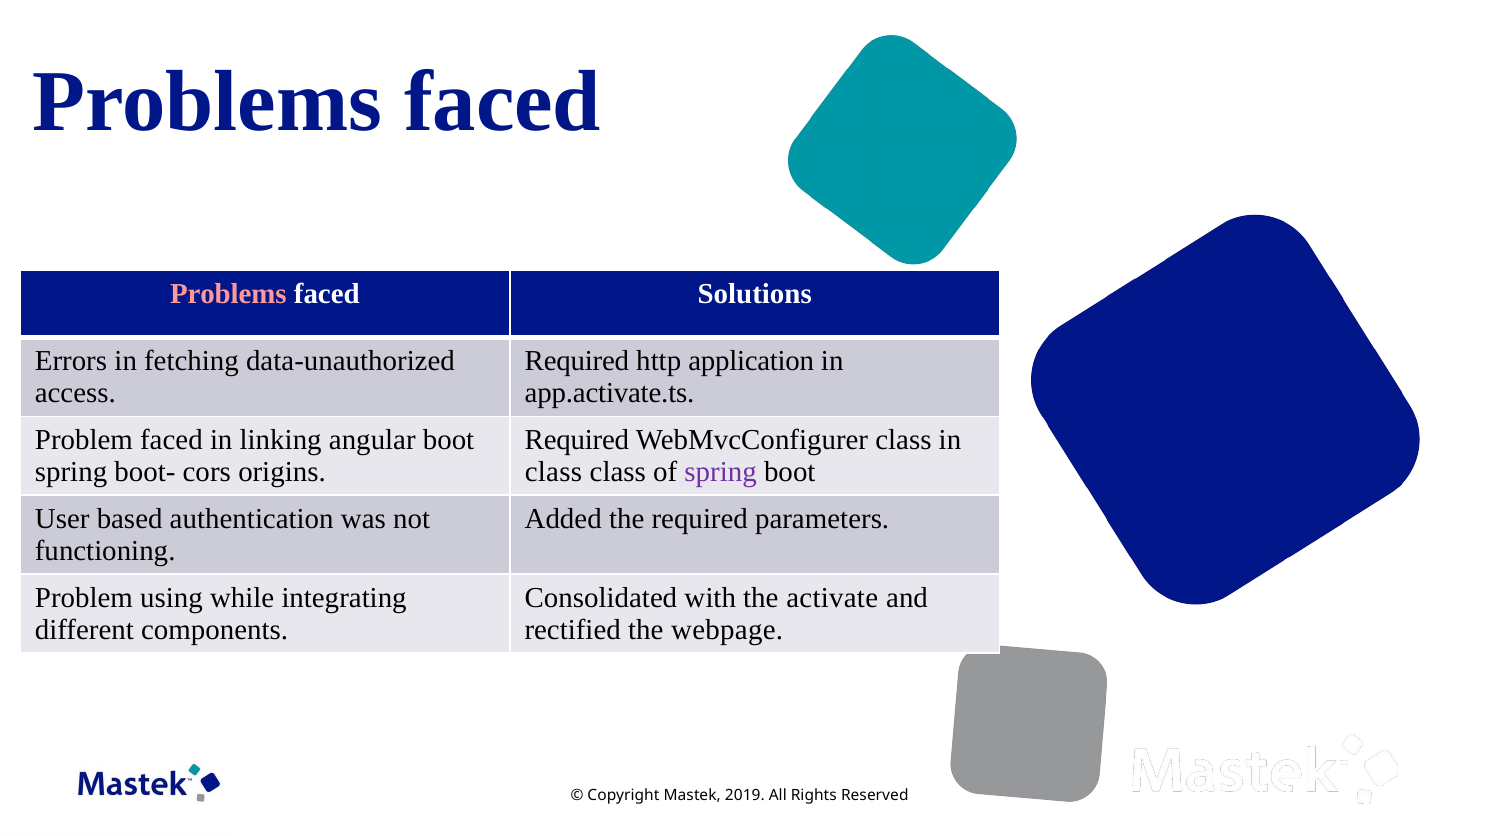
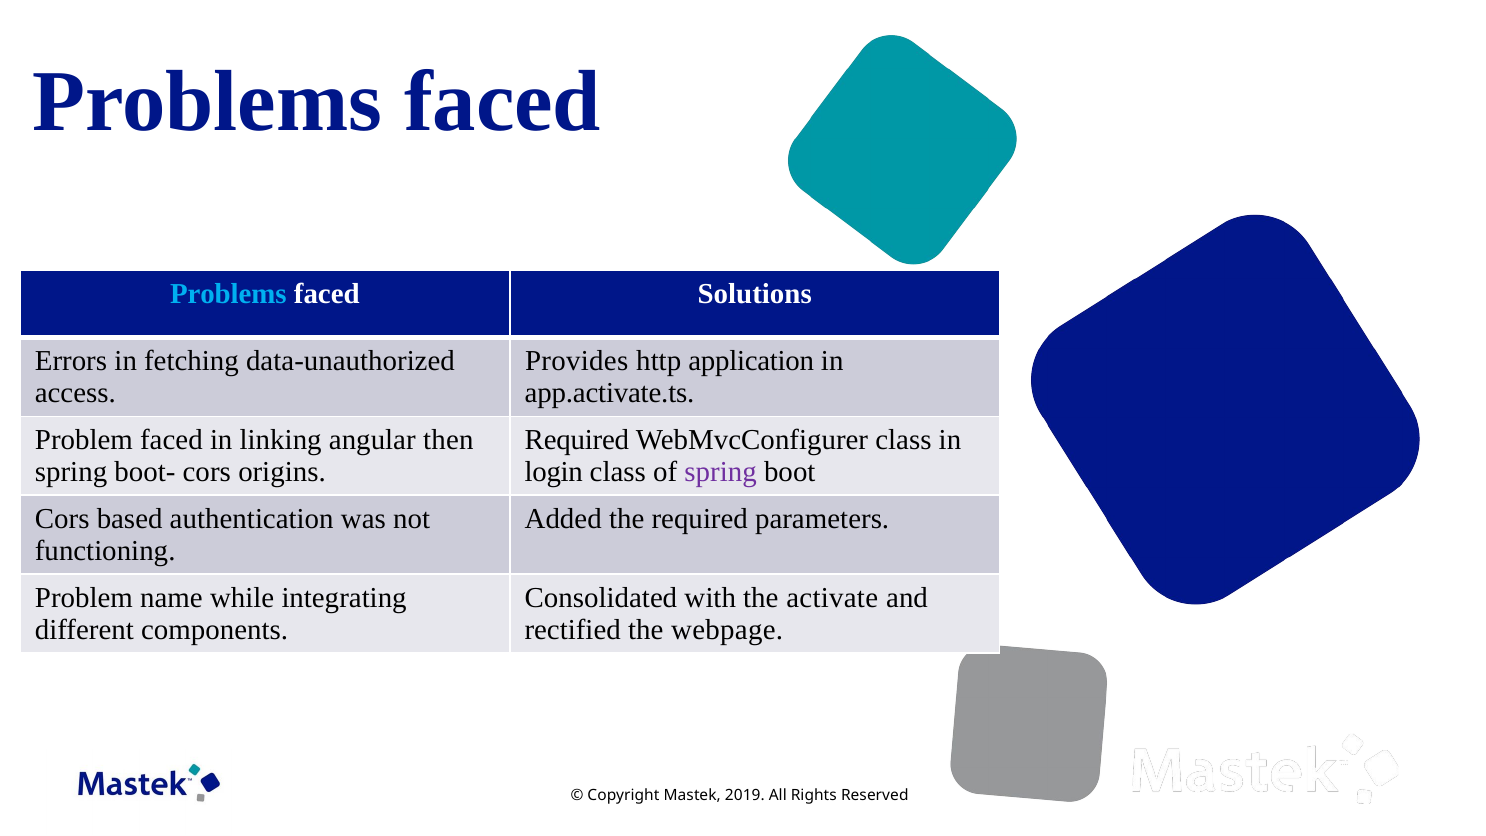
Problems at (228, 294) colour: pink -> light blue
Required at (577, 361): Required -> Provides
angular boot: boot -> then
class at (553, 472): class -> login
User at (62, 519): User -> Cors
using: using -> name
